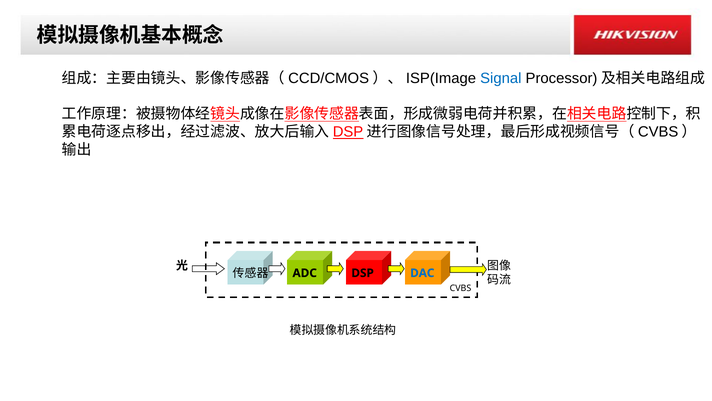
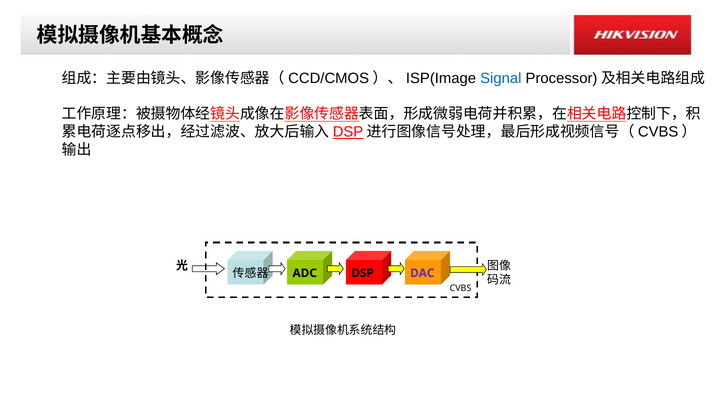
DAC colour: blue -> purple
